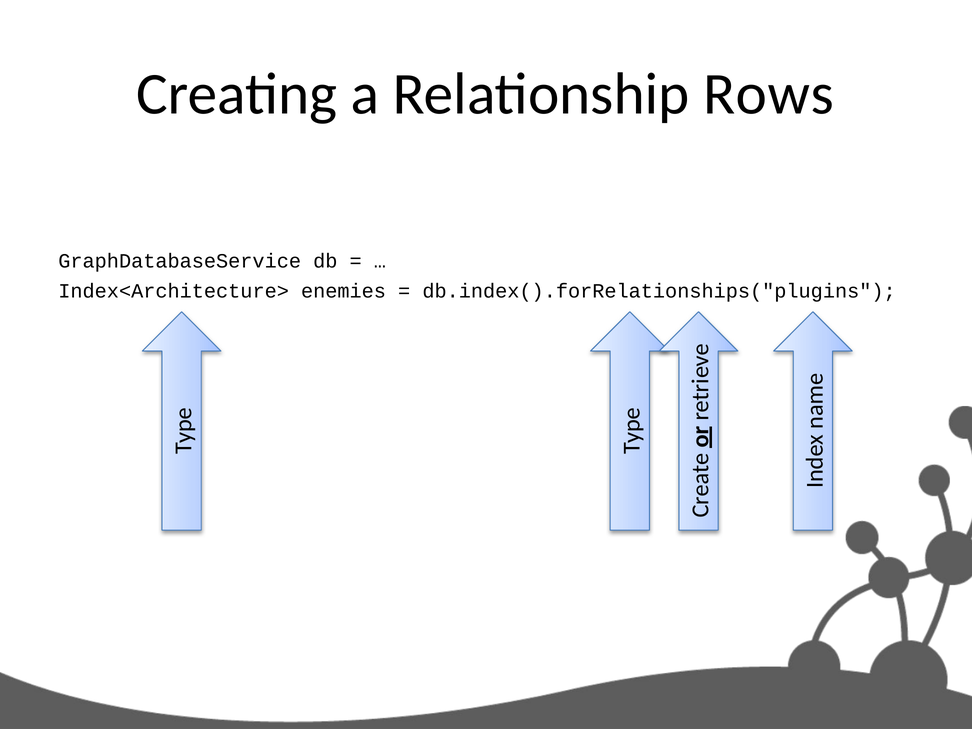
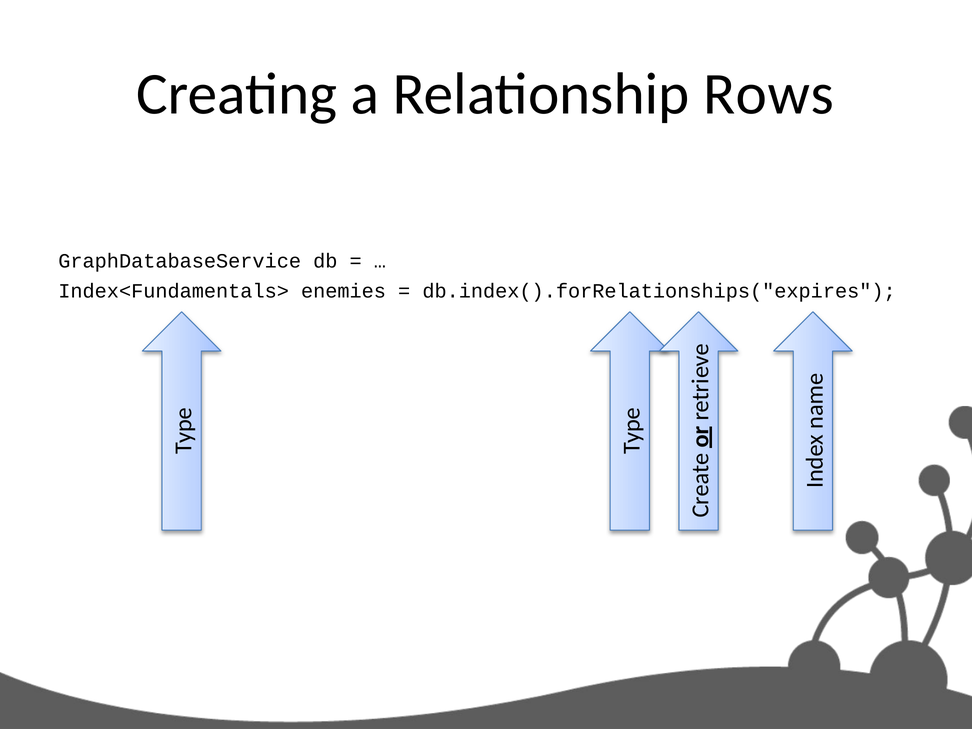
Index<Architecture>: Index<Architecture> -> Index<Fundamentals>
db.index().forRelationships("plugins: db.index().forRelationships("plugins -> db.index().forRelationships("expires
